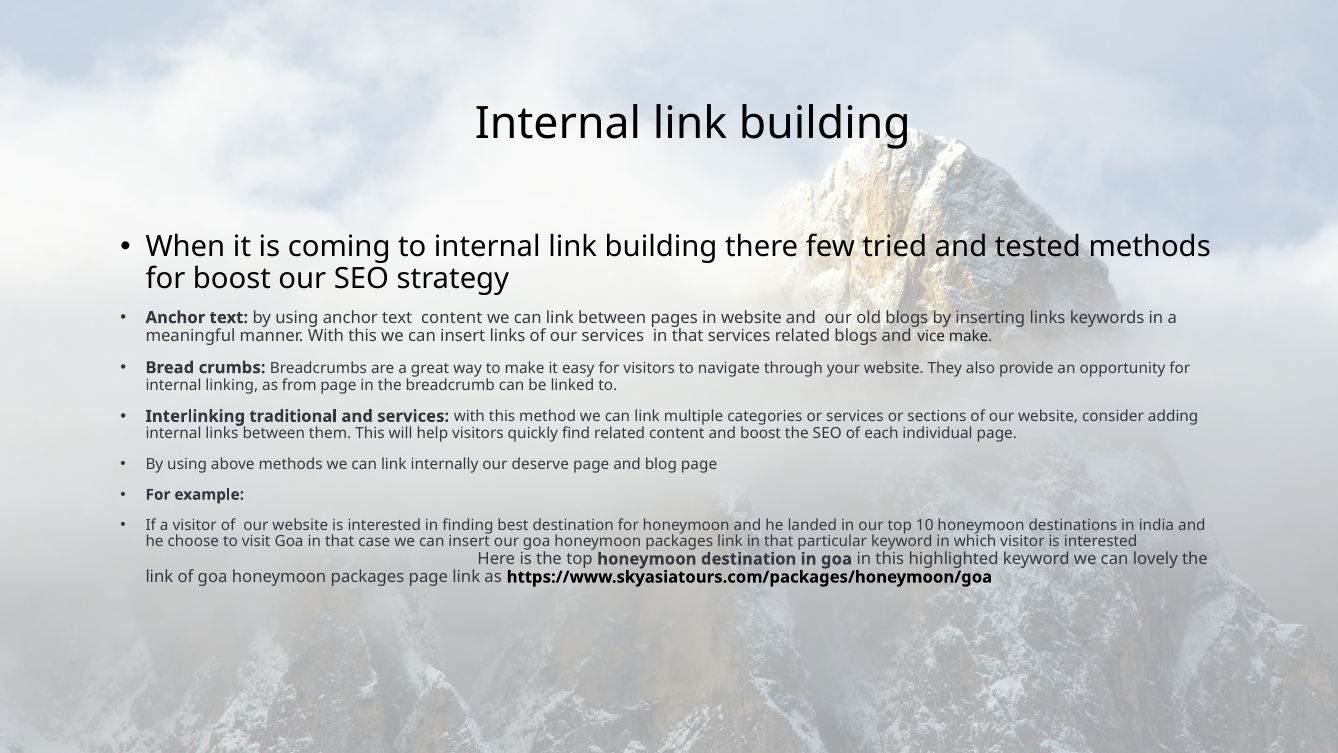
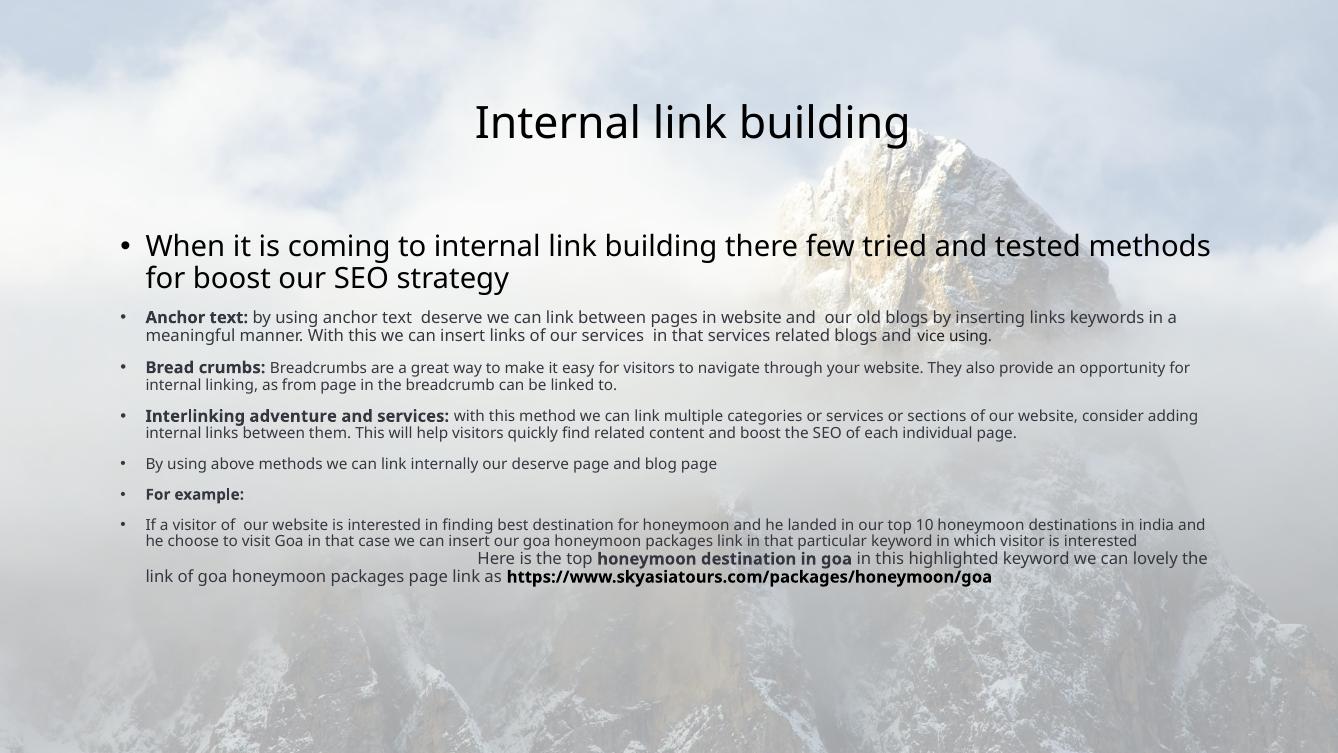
text content: content -> deserve
vice make: make -> using
traditional: traditional -> adventure
